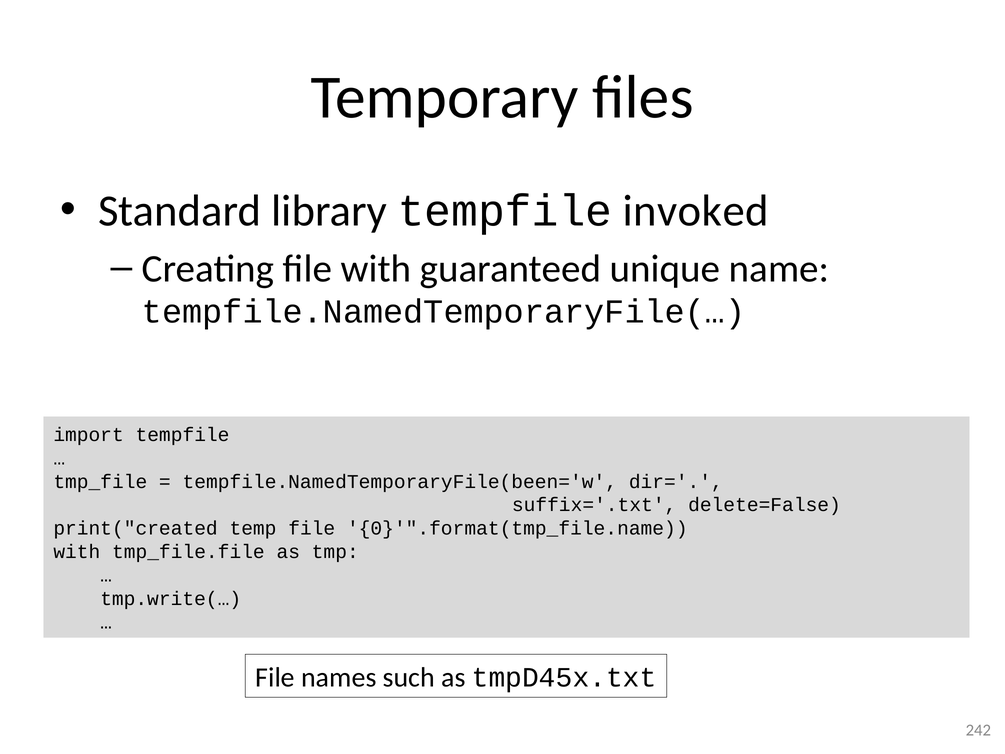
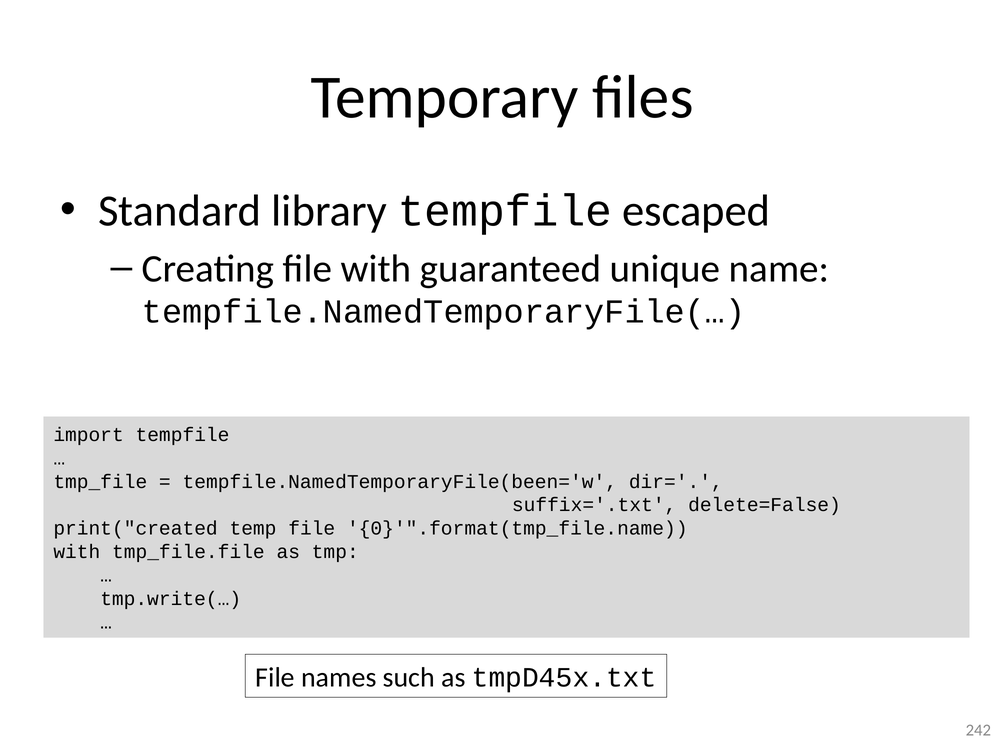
invoked: invoked -> escaped
